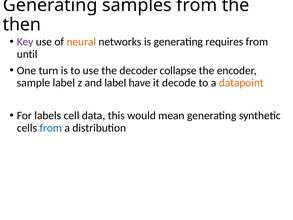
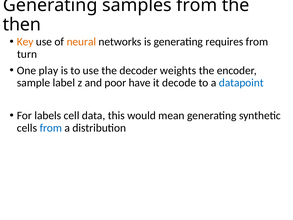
Key colour: purple -> orange
until: until -> turn
turn: turn -> play
collapse: collapse -> weights
and label: label -> poor
datapoint colour: orange -> blue
